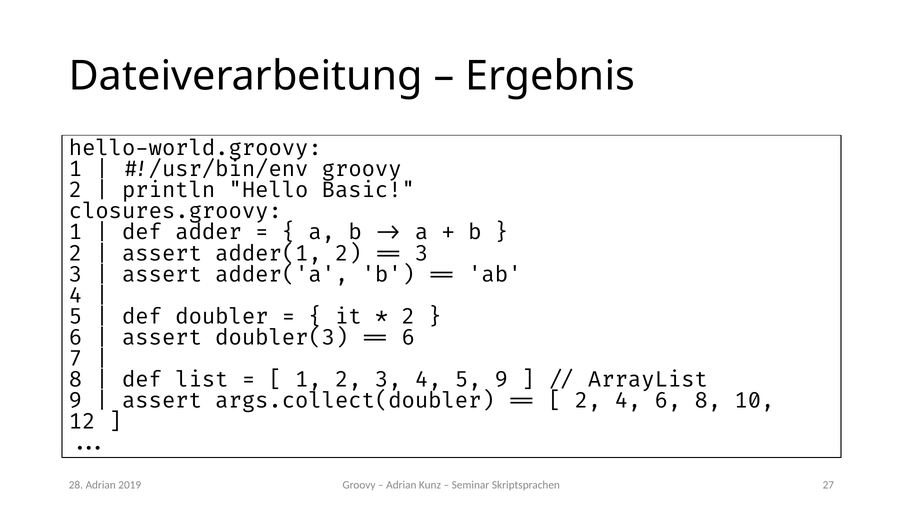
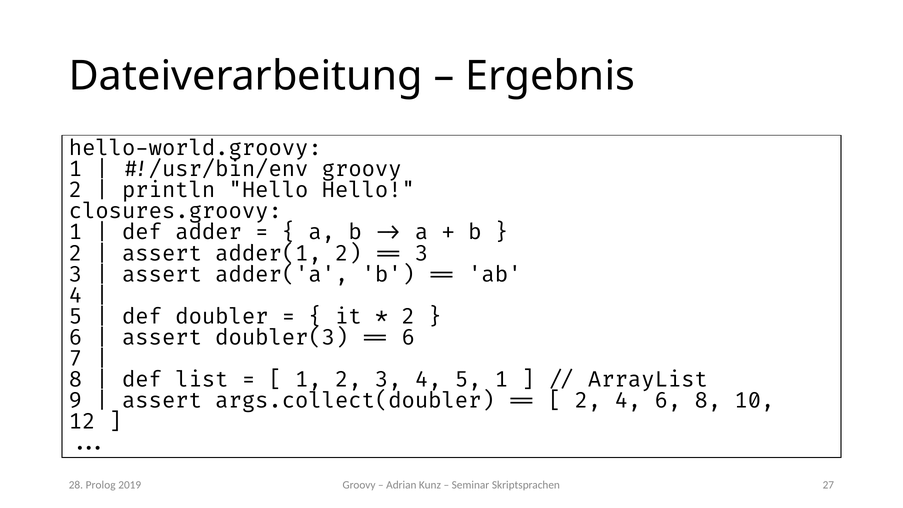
Hello Basic: Basic -> Hello
5 9: 9 -> 1
28 Adrian: Adrian -> Prolog
